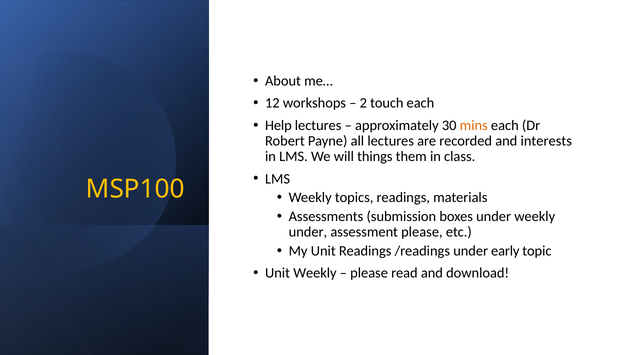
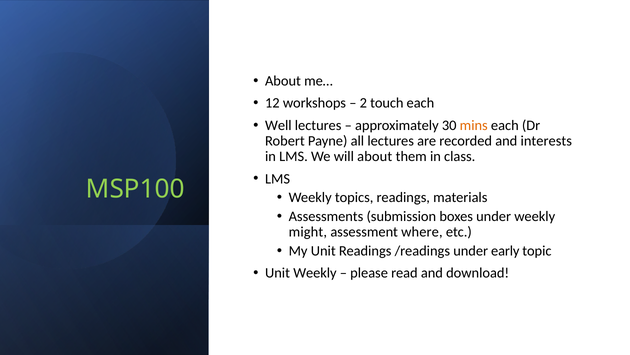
Help: Help -> Well
will things: things -> about
MSP100 colour: yellow -> light green
under at (308, 232): under -> might
assessment please: please -> where
